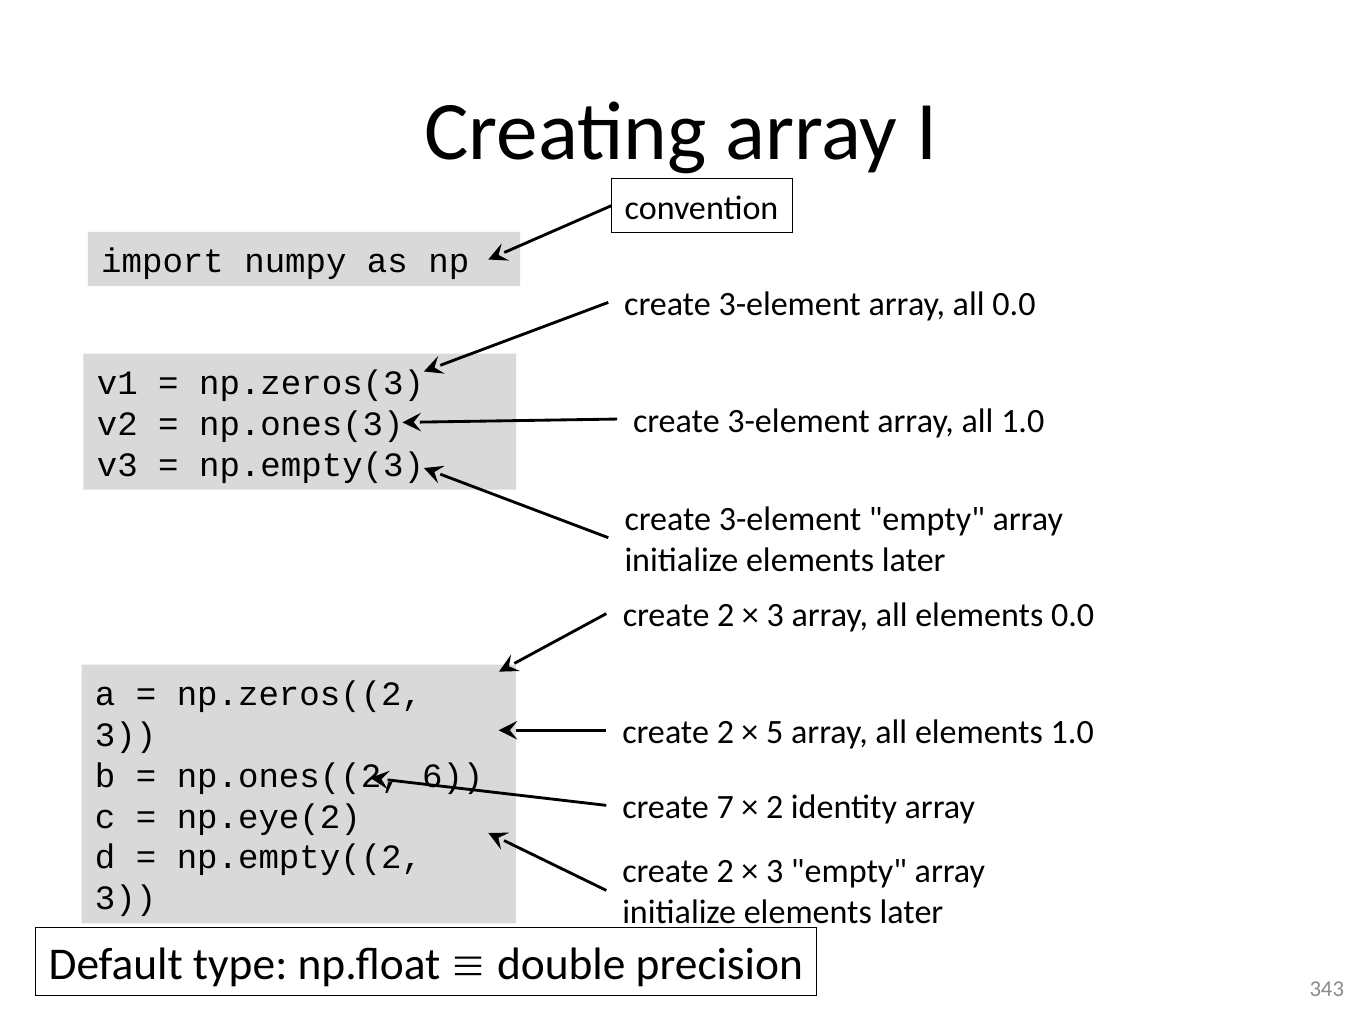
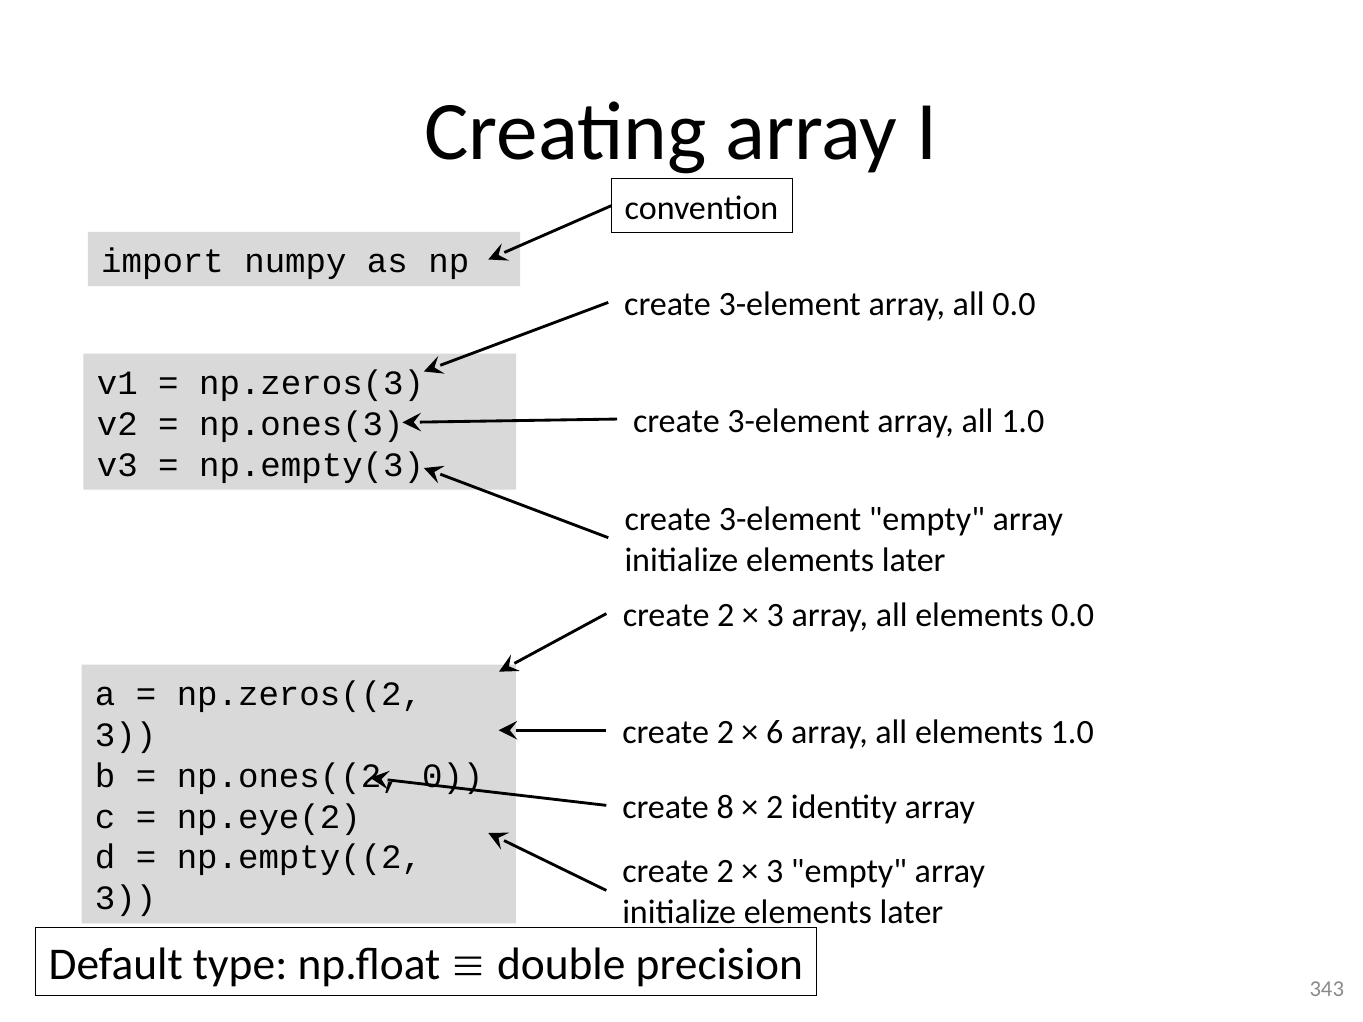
5: 5 -> 6
6: 6 -> 0
7: 7 -> 8
